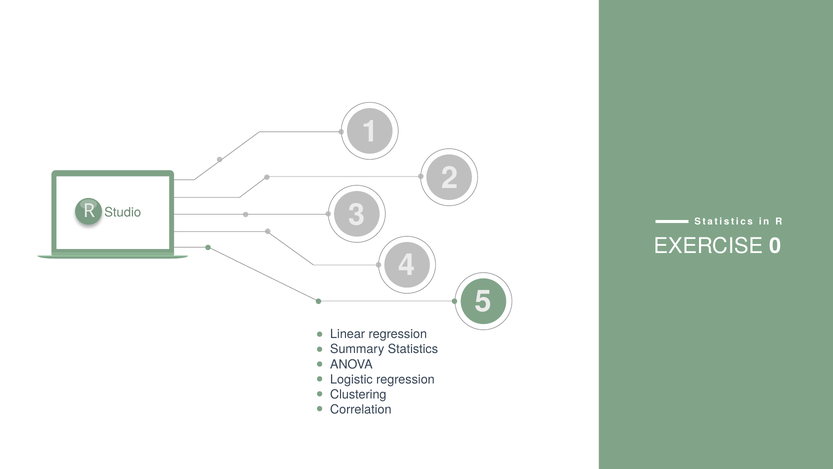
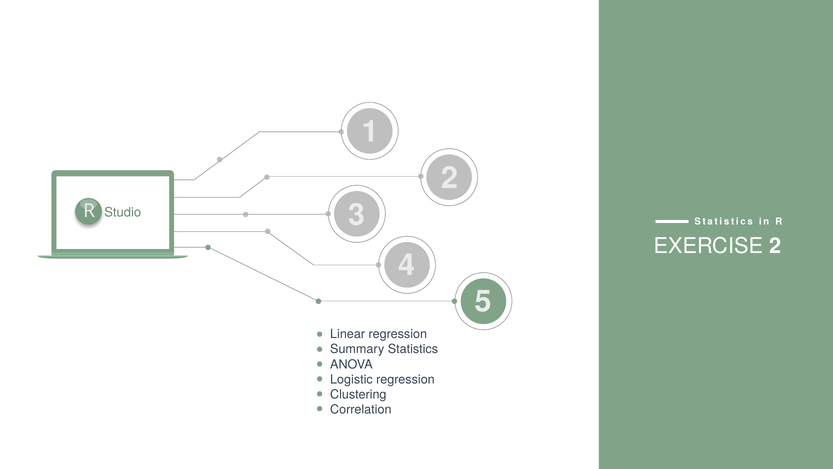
EXERCISE 0: 0 -> 2
